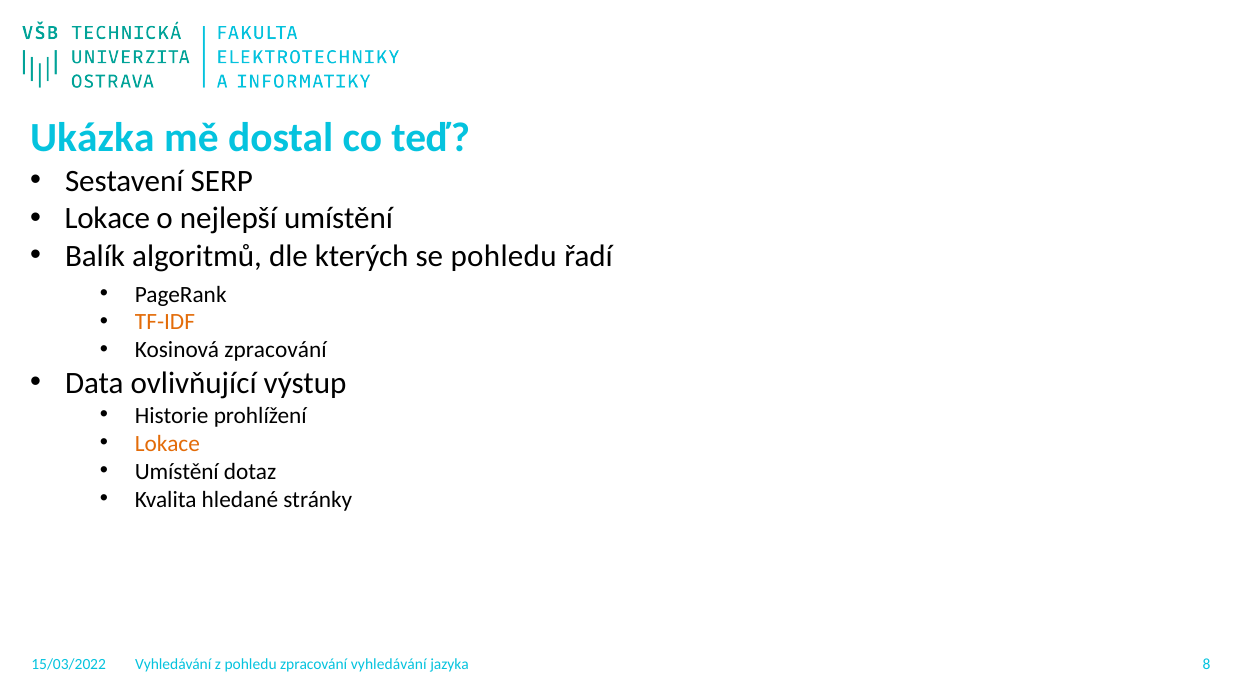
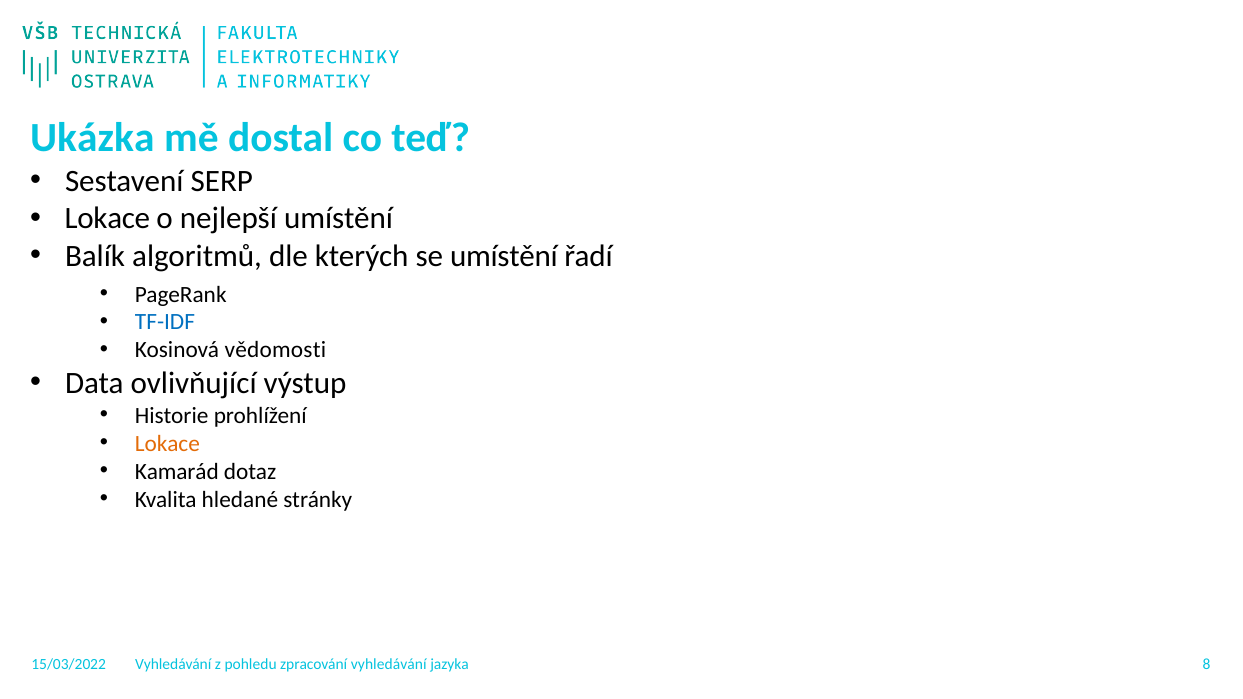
se pohledu: pohledu -> umístění
TF-IDF colour: orange -> blue
Kosinová zpracování: zpracování -> vědomosti
Umístění at (177, 472): Umístění -> Kamarád
